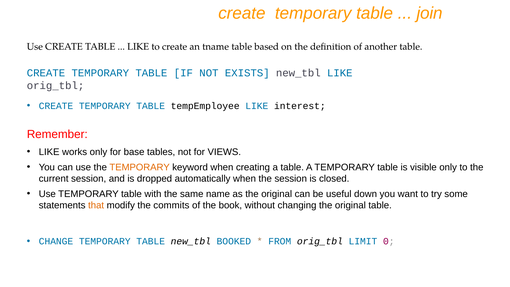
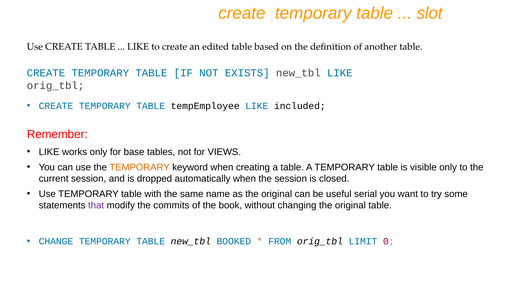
join: join -> slot
tname: tname -> edited
interest: interest -> included
down: down -> serial
that colour: orange -> purple
